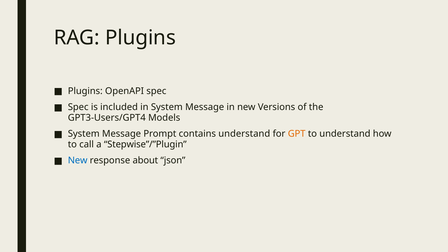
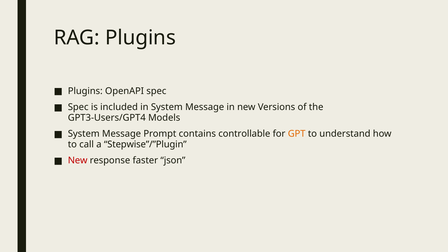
contains understand: understand -> controllable
New at (78, 160) colour: blue -> red
about: about -> faster
